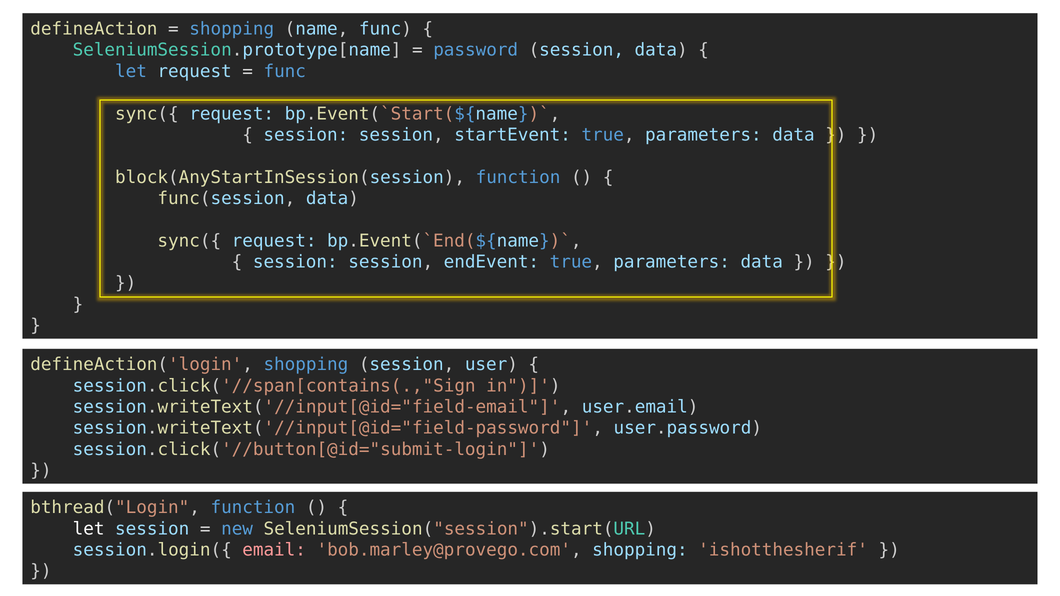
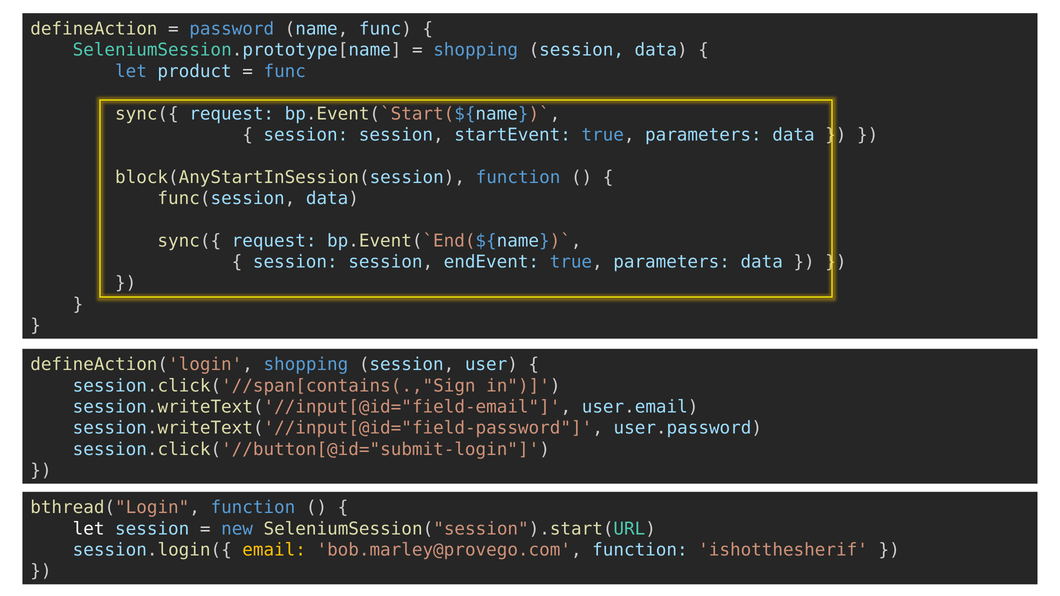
shopping at (232, 29): shopping -> password
password at (476, 50): password -> shopping
let request: request -> product
email colour: pink -> yellow
bob.marley@provego.com shopping: shopping -> function
